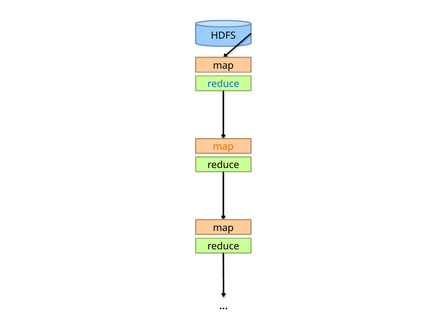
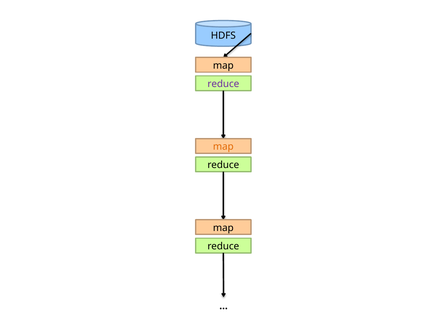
reduce at (223, 84) colour: blue -> purple
